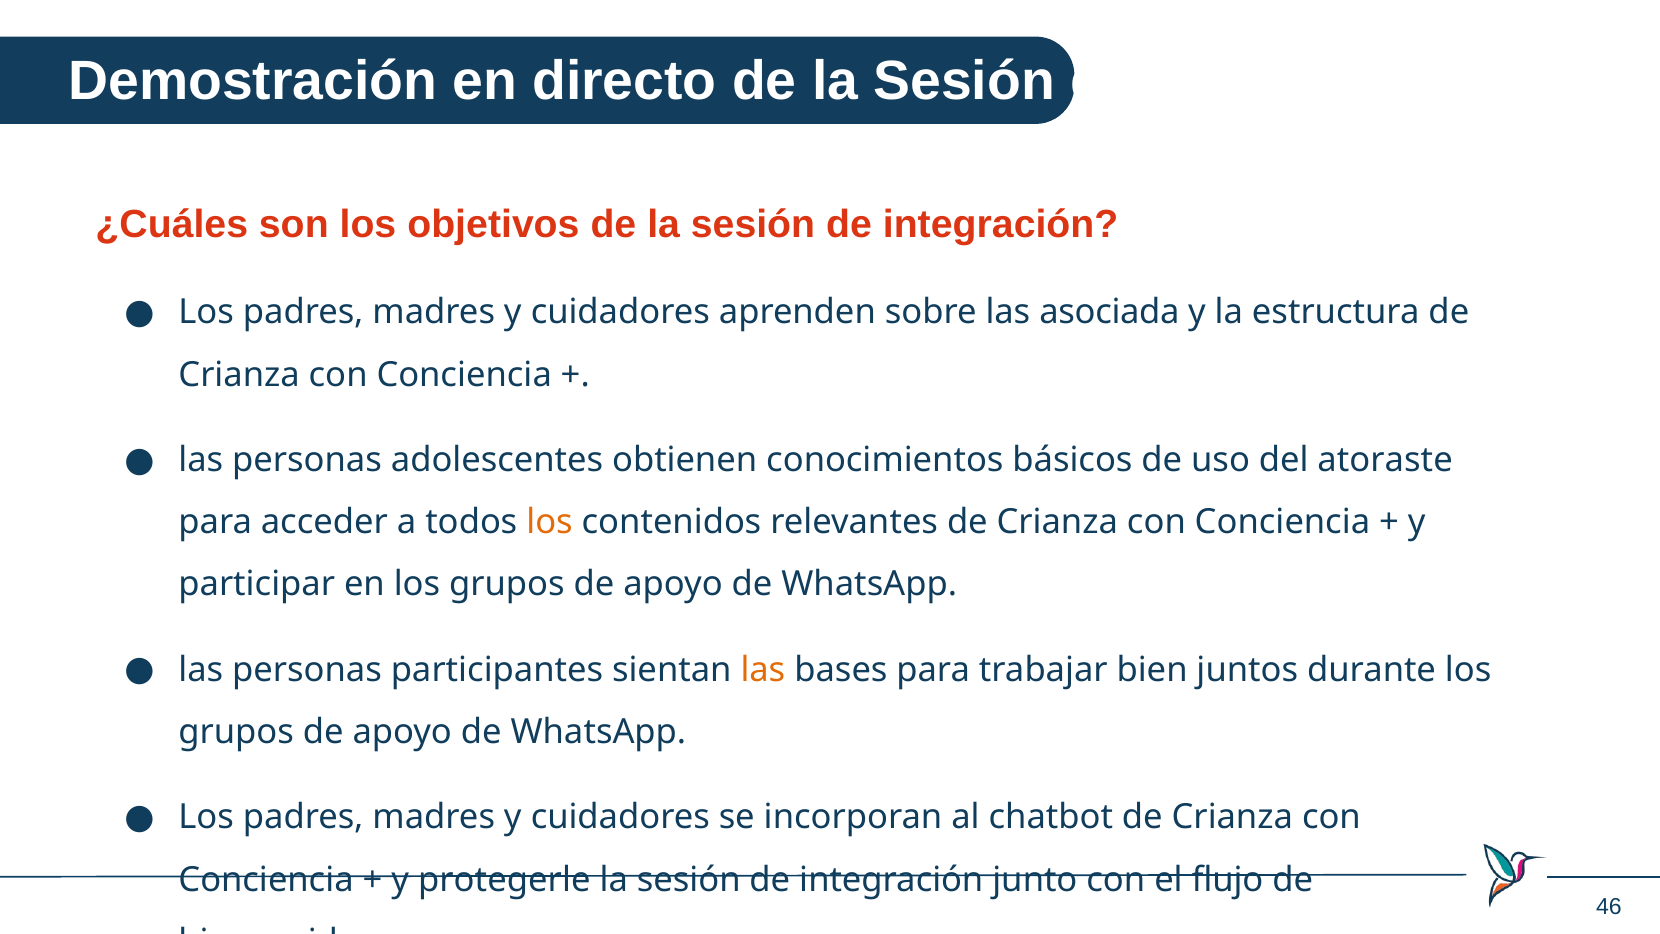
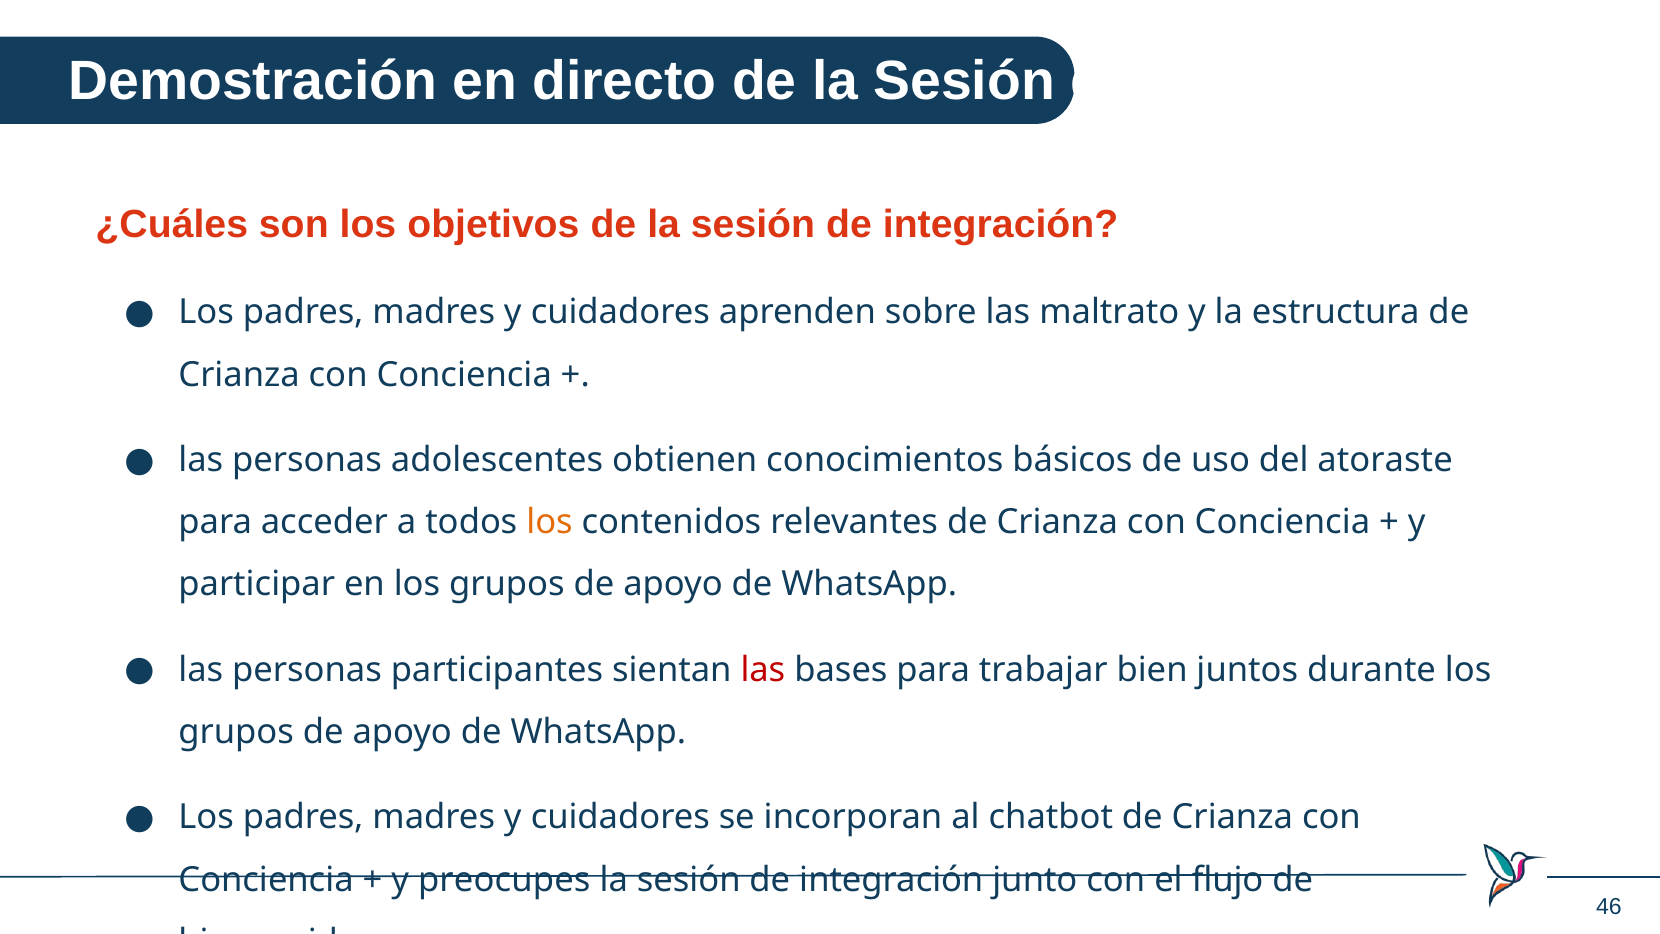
asociada: asociada -> maltrato
las at (763, 670) colour: orange -> red
protegerle: protegerle -> preocupes
